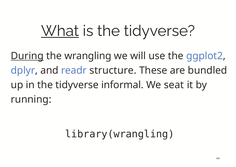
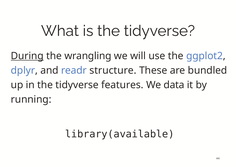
What underline: present -> none
informal: informal -> features
seat: seat -> data
library(wrangling: library(wrangling -> library(available
